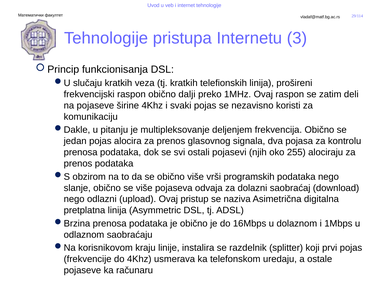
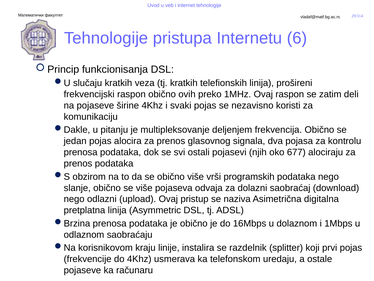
3: 3 -> 6
dalji: dalji -> ovih
255: 255 -> 677
